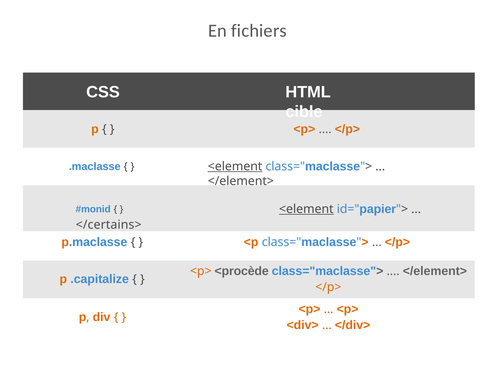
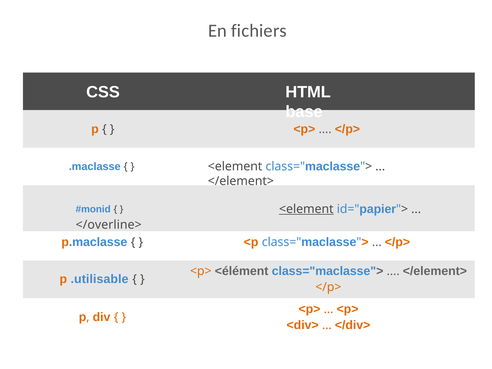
cible: cible -> base
<element at (235, 166) underline: present -> none
</certains>: </certains> -> </overline>
<procède: <procède -> <élément
.capitalize: .capitalize -> .utilisable
